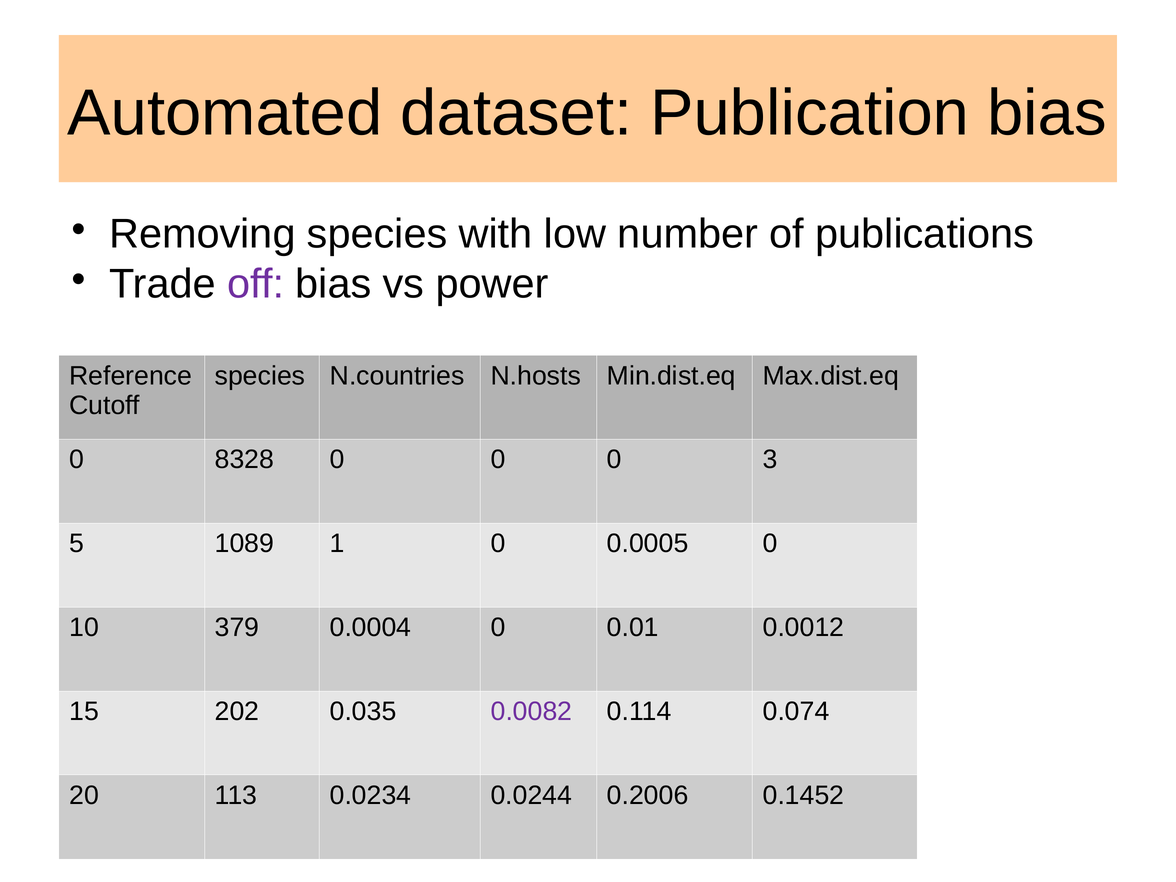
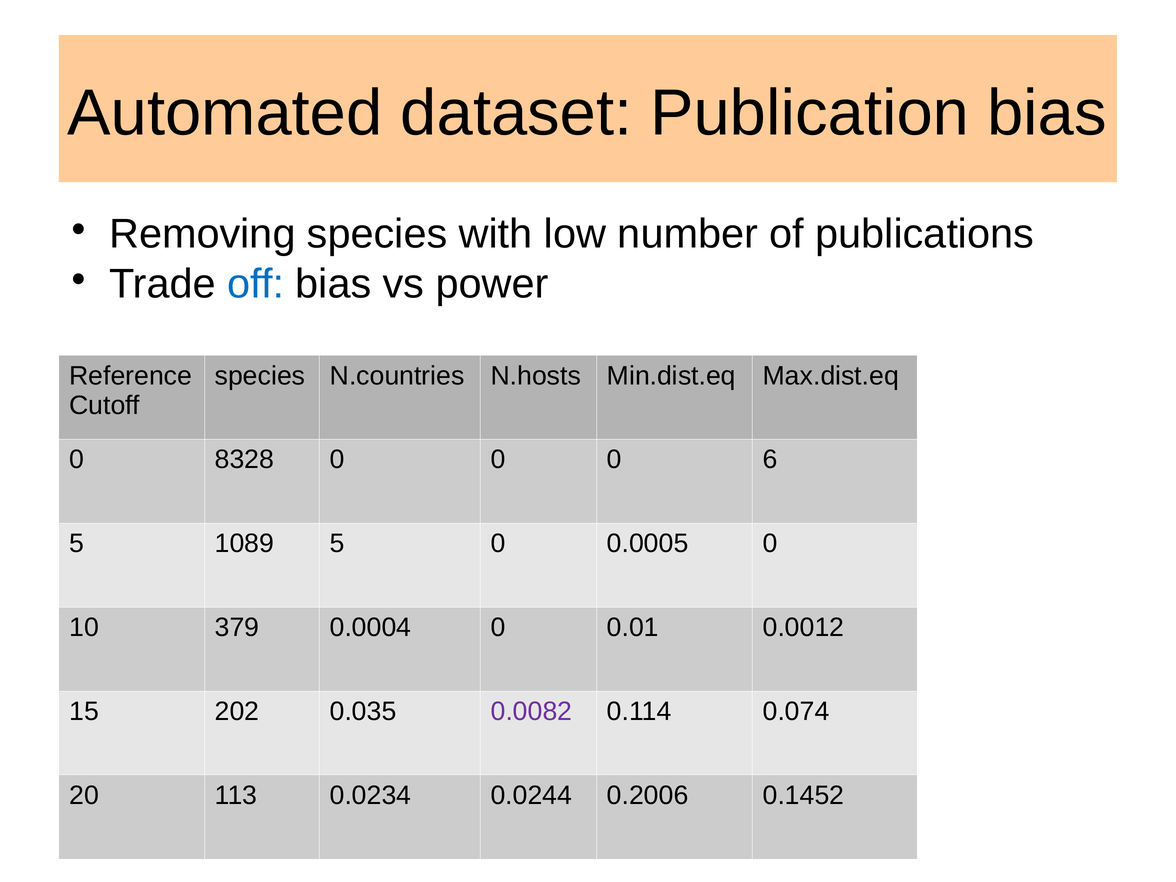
off colour: purple -> blue
3: 3 -> 6
1089 1: 1 -> 5
